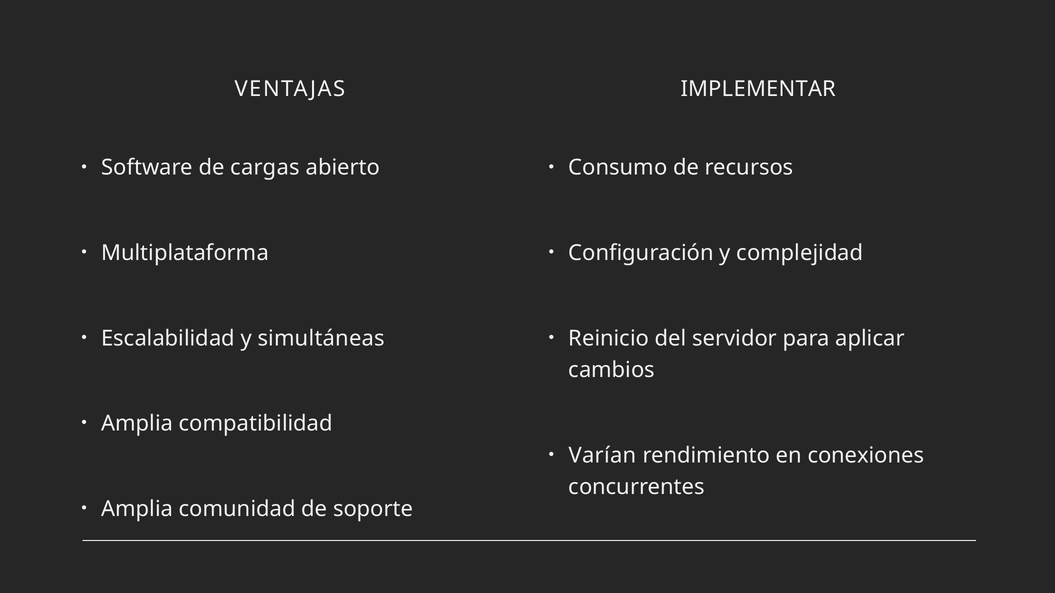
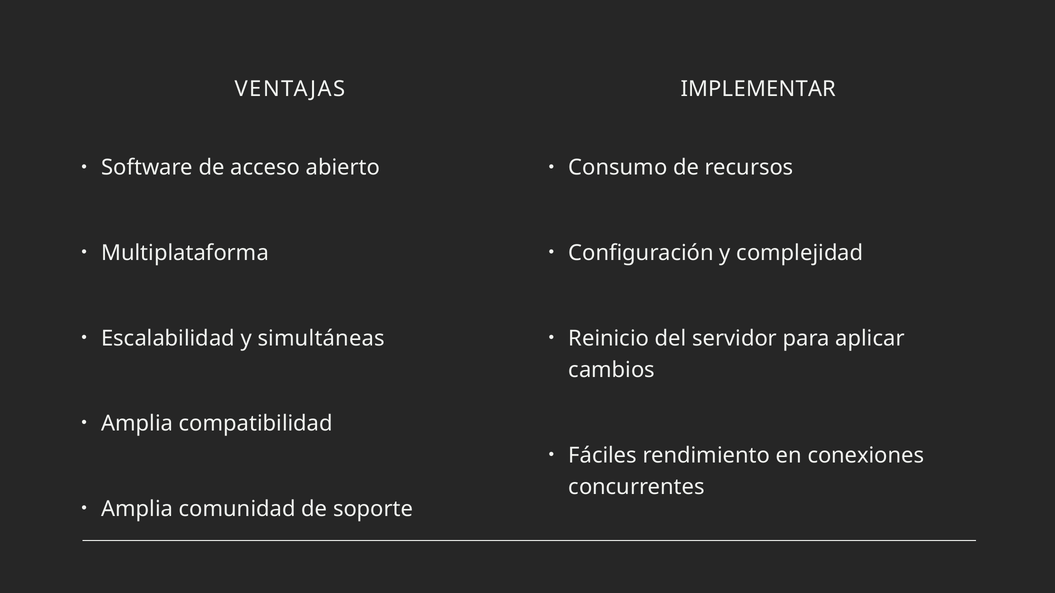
cargas: cargas -> acceso
Varían: Varían -> Fáciles
